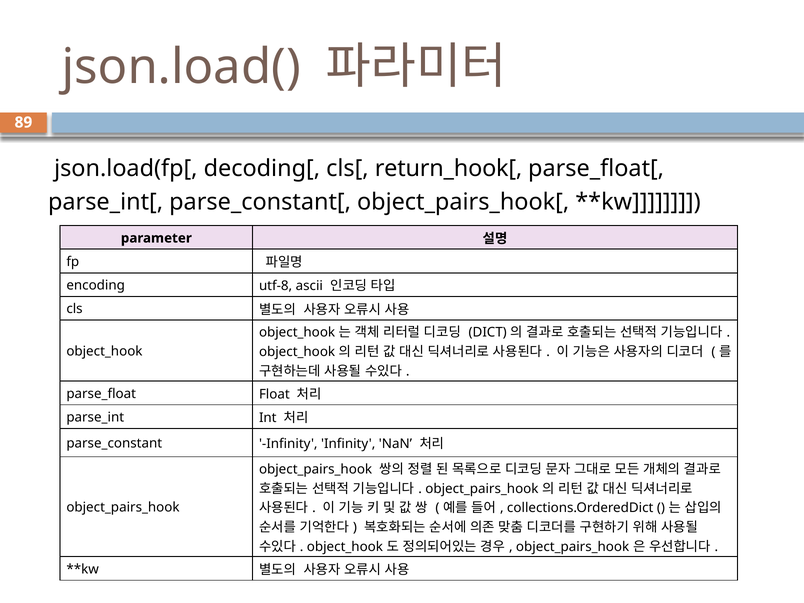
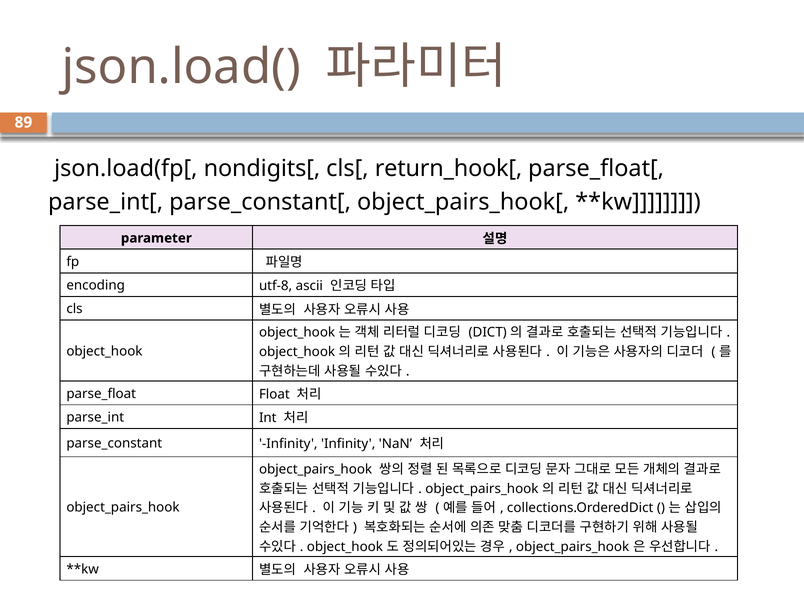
decoding[: decoding[ -> nondigits[
